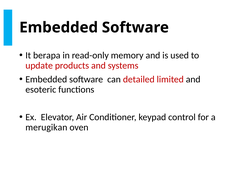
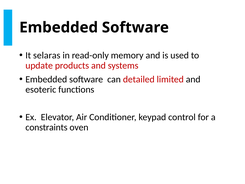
berapa: berapa -> selaras
merugikan: merugikan -> constraints
